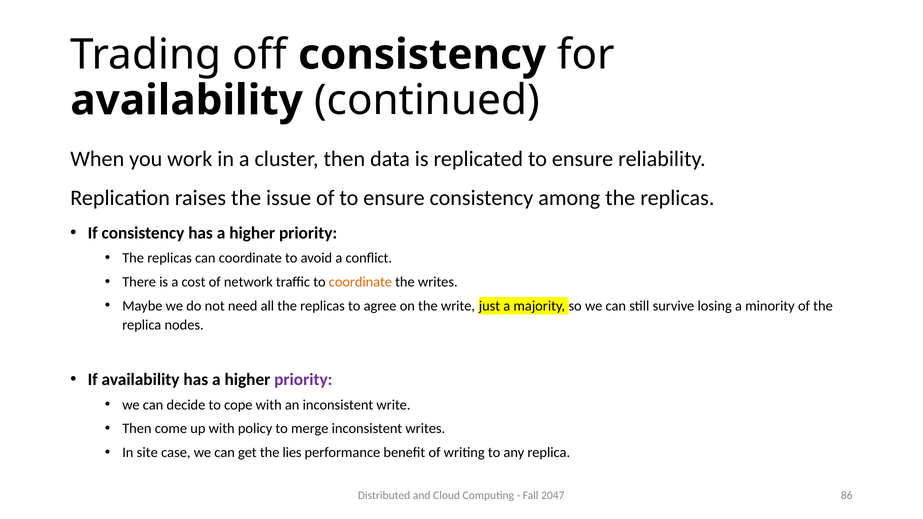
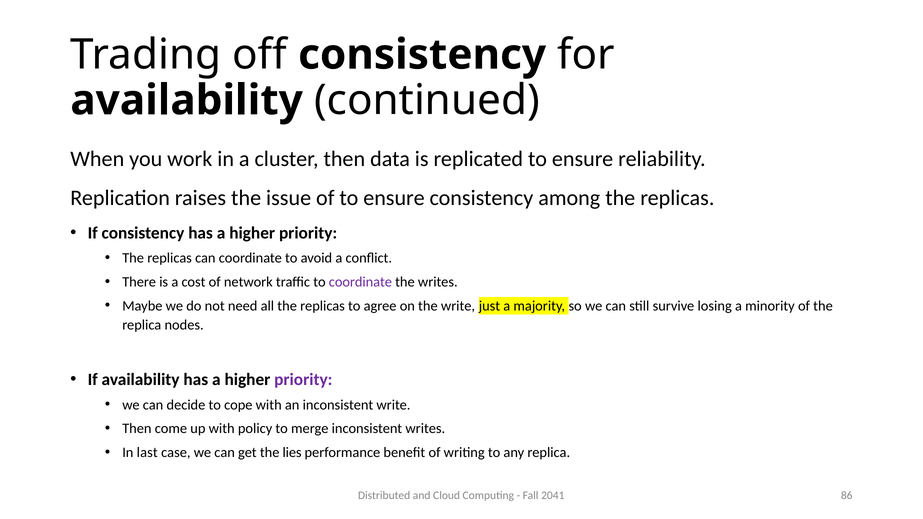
coordinate at (360, 282) colour: orange -> purple
site: site -> last
2047: 2047 -> 2041
